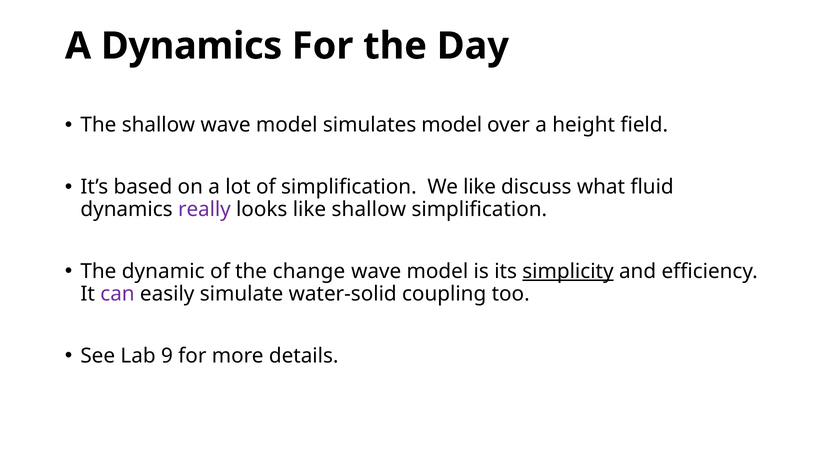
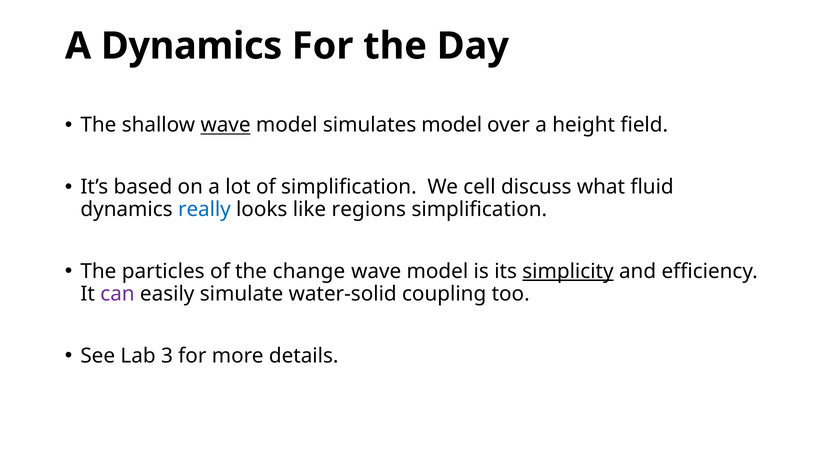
wave at (226, 125) underline: none -> present
We like: like -> cell
really colour: purple -> blue
like shallow: shallow -> regions
dynamic: dynamic -> particles
9: 9 -> 3
